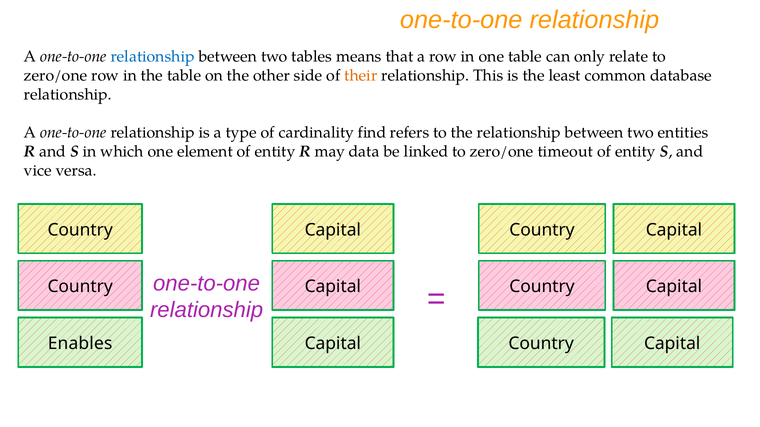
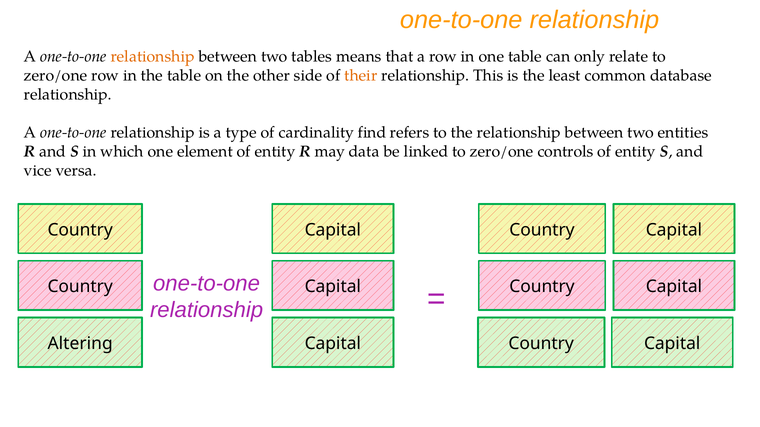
relationship at (153, 57) colour: blue -> orange
timeout: timeout -> controls
Enables: Enables -> Altering
